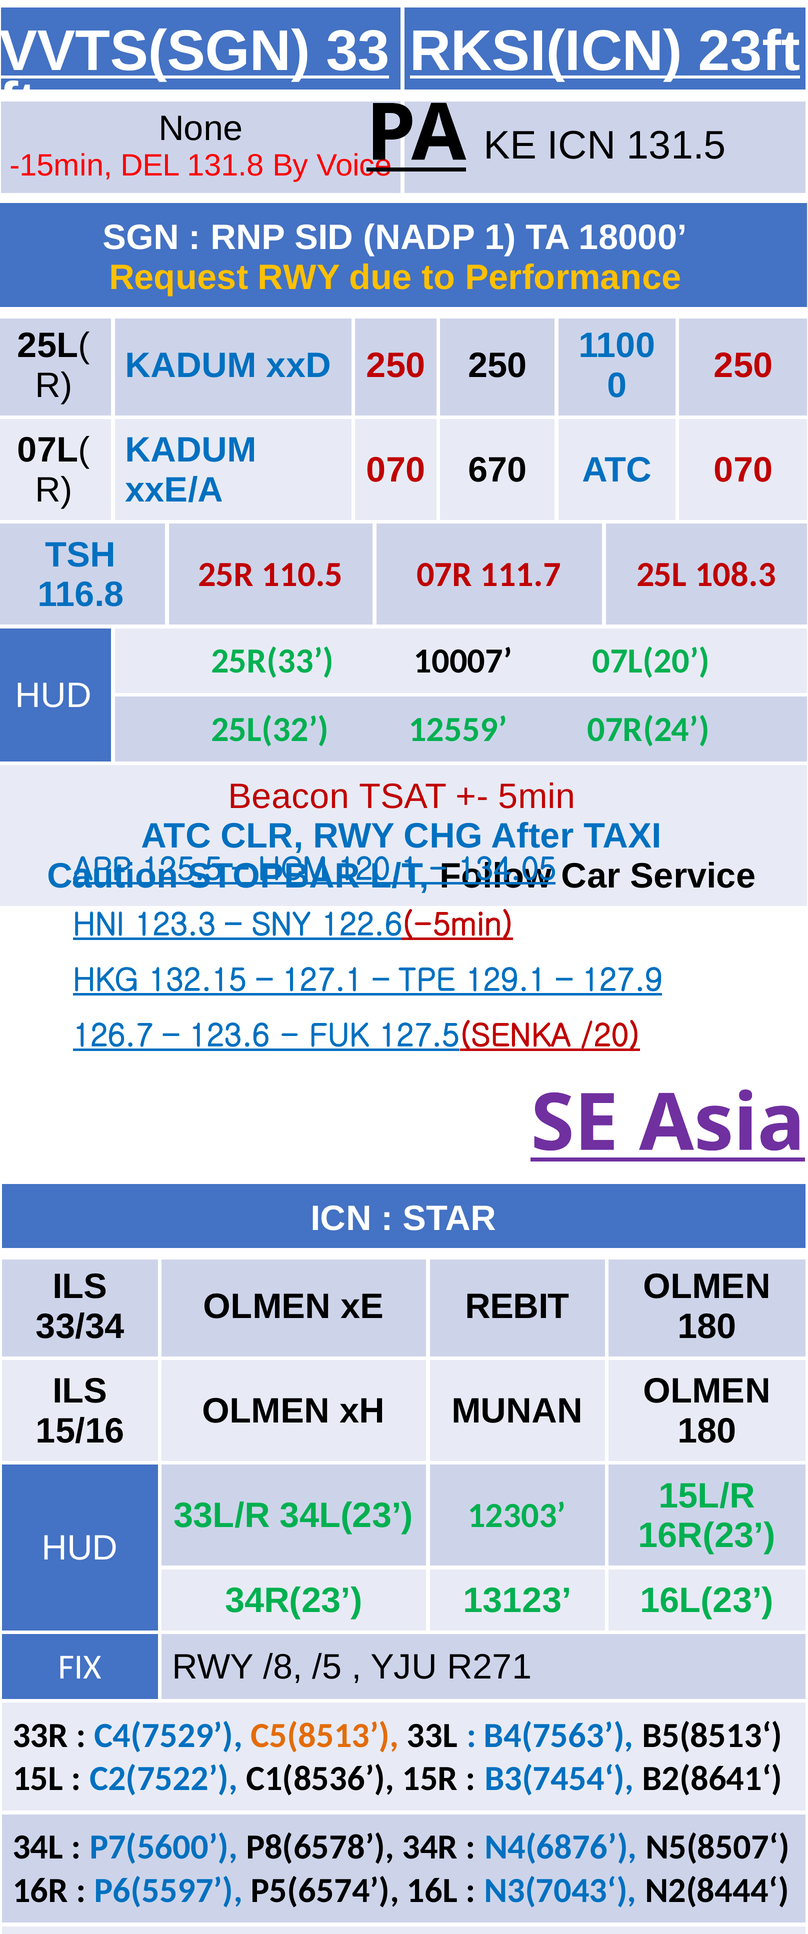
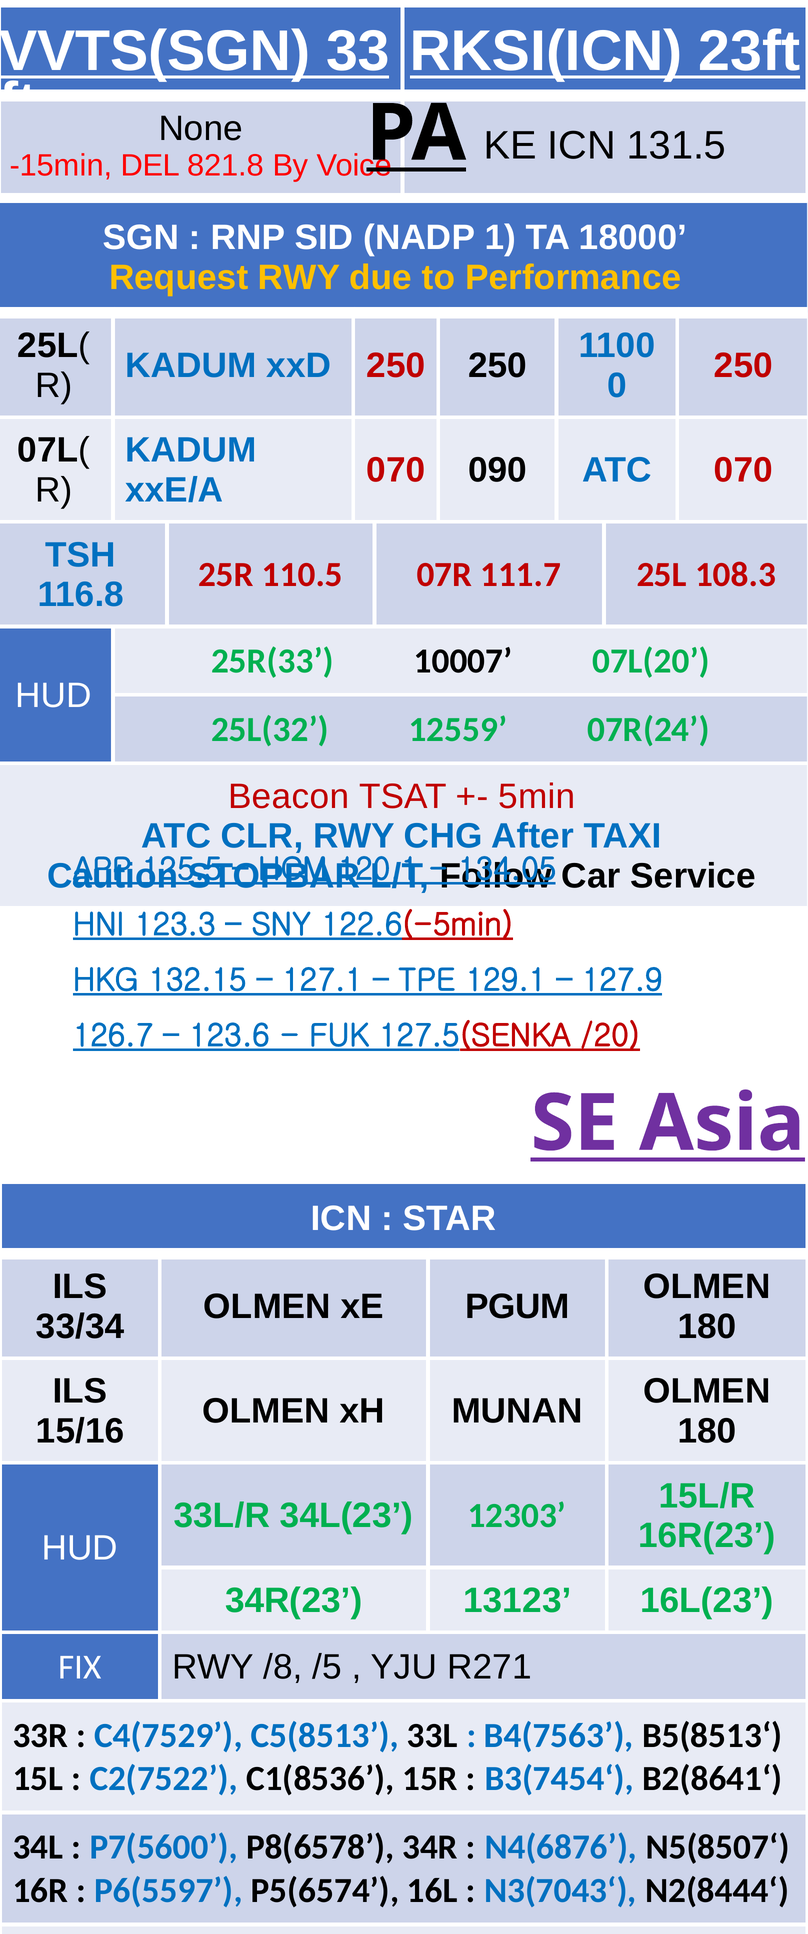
131.8: 131.8 -> 821.8
670: 670 -> 090
REBIT: REBIT -> PGUM
C5(8513 colour: orange -> blue
